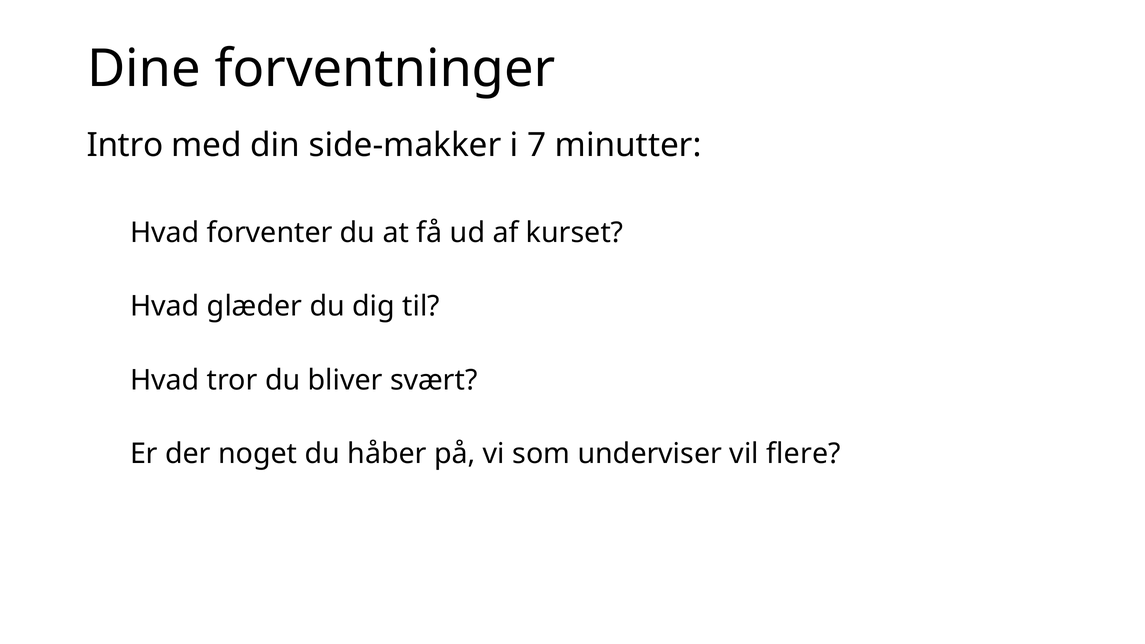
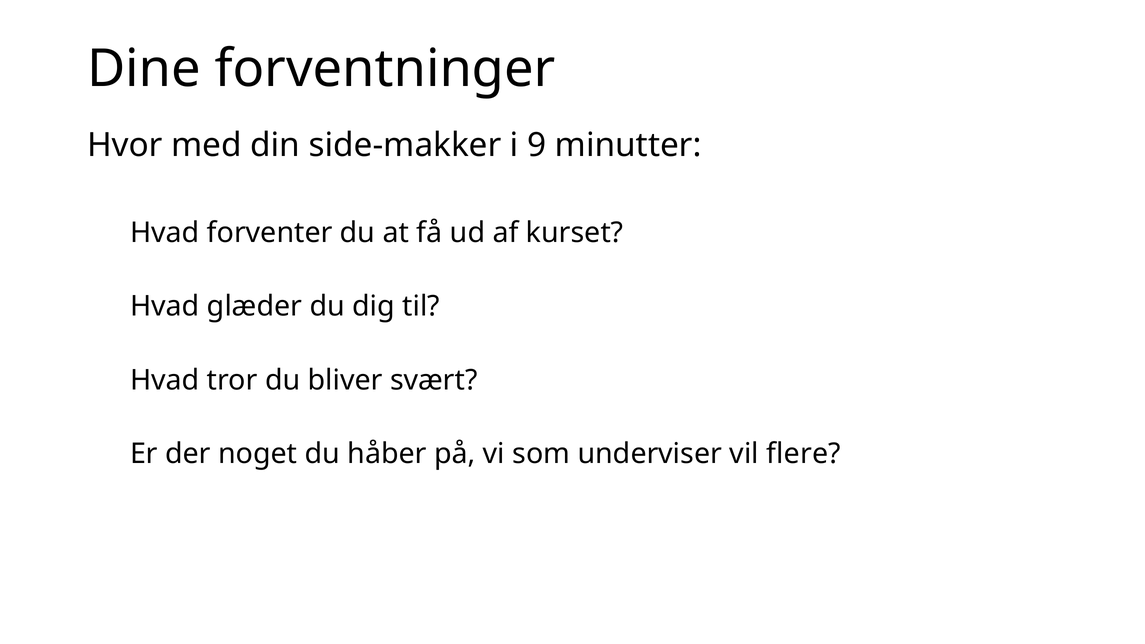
Intro: Intro -> Hvor
7: 7 -> 9
